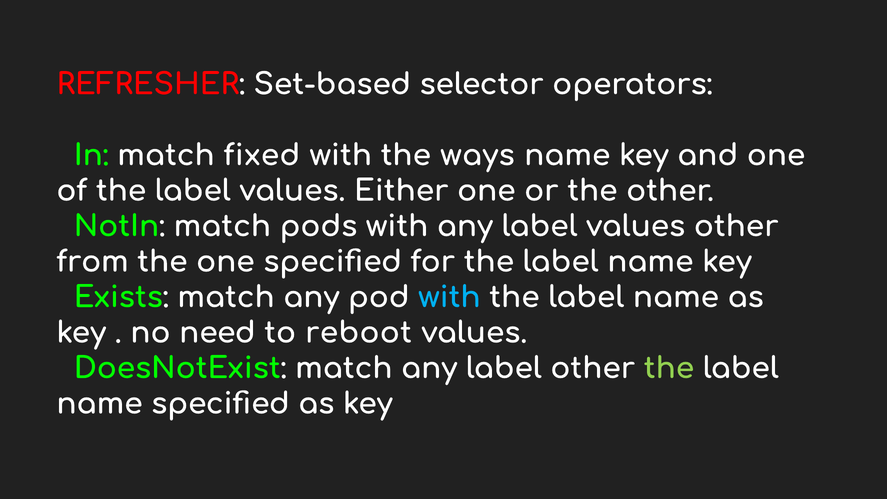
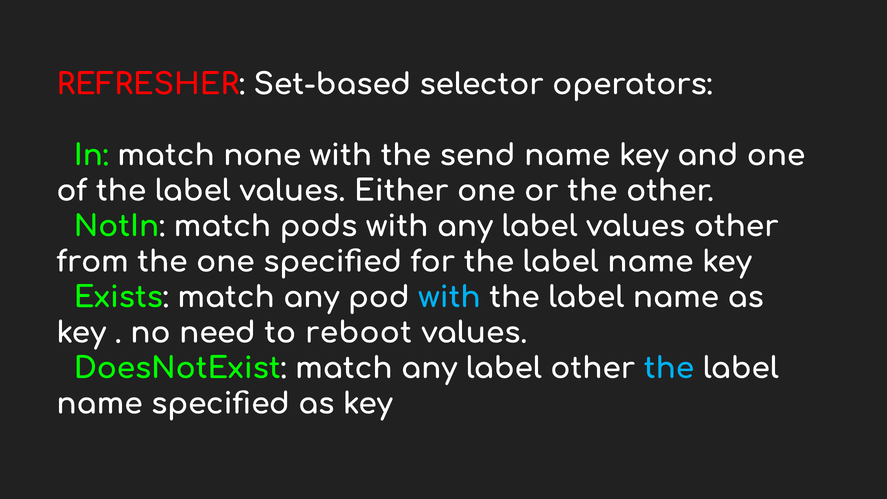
fixed: fixed -> none
ways: ways -> send
the at (669, 368) colour: light green -> light blue
